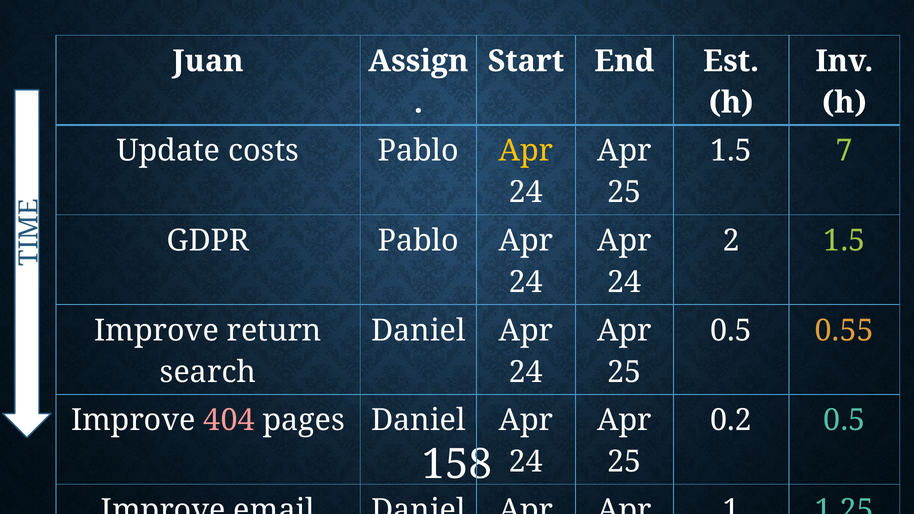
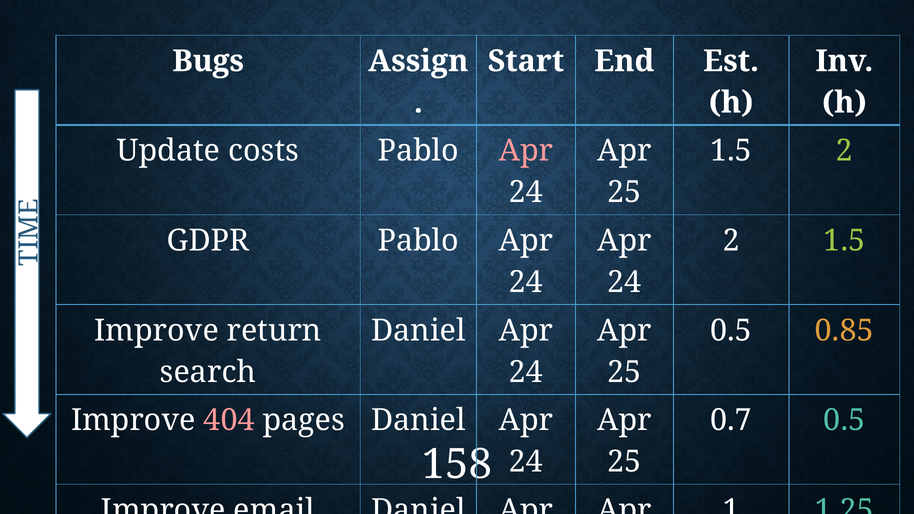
Juan at (208, 61): Juan -> Bugs
Apr at (526, 151) colour: yellow -> pink
1.5 7: 7 -> 2
0.55: 0.55 -> 0.85
0.2: 0.2 -> 0.7
